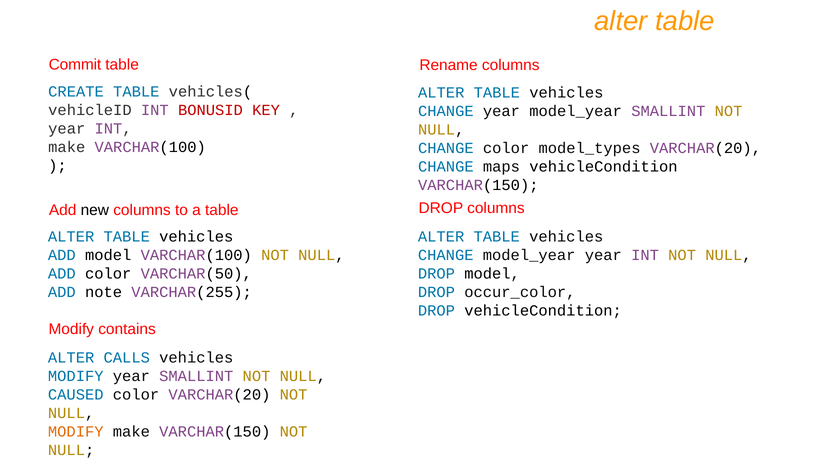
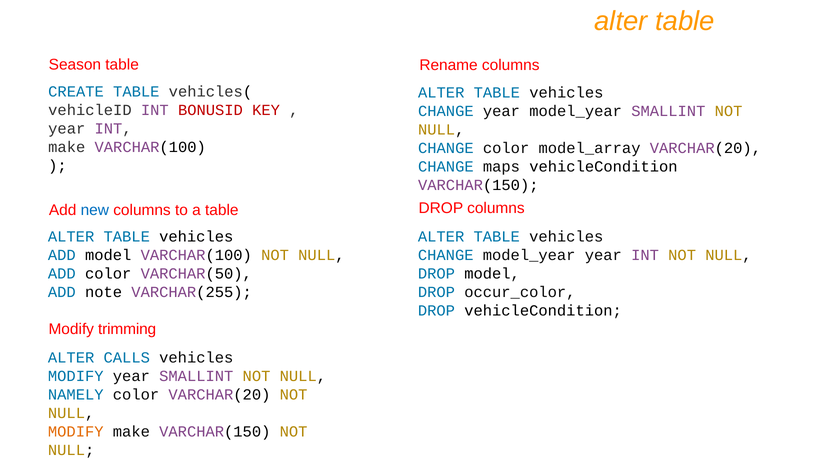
Commit: Commit -> Season
model_types: model_types -> model_array
new colour: black -> blue
contains: contains -> trimming
CAUSED: CAUSED -> NAMELY
